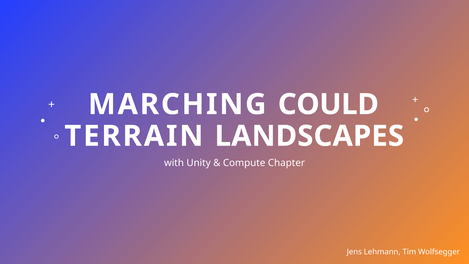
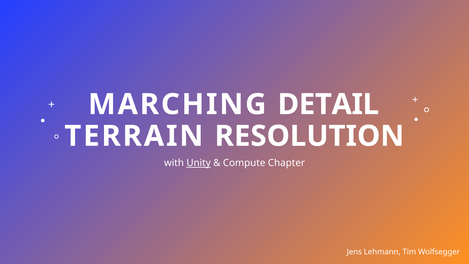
COULD: COULD -> DETAIL
LANDSCAPES: LANDSCAPES -> RESOLUTION
Unity underline: none -> present
